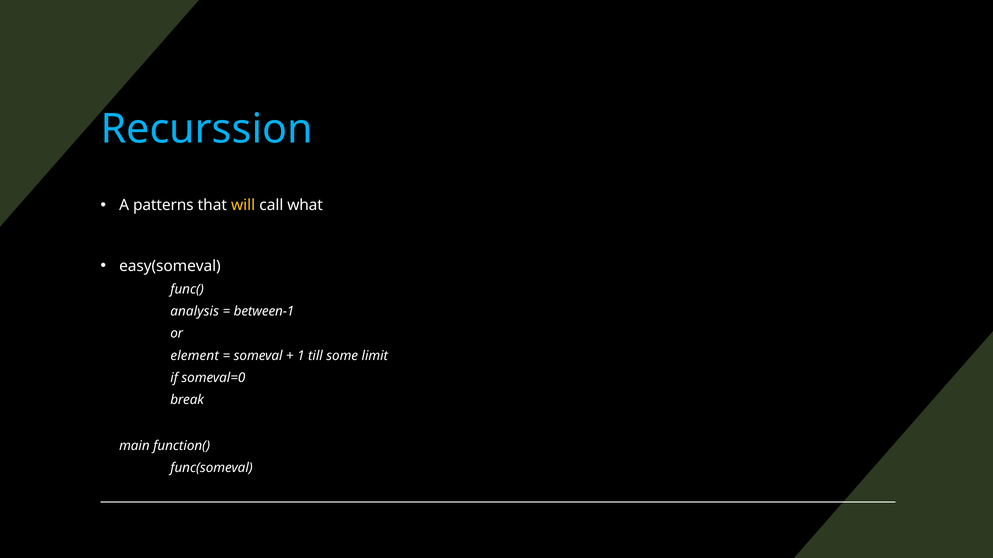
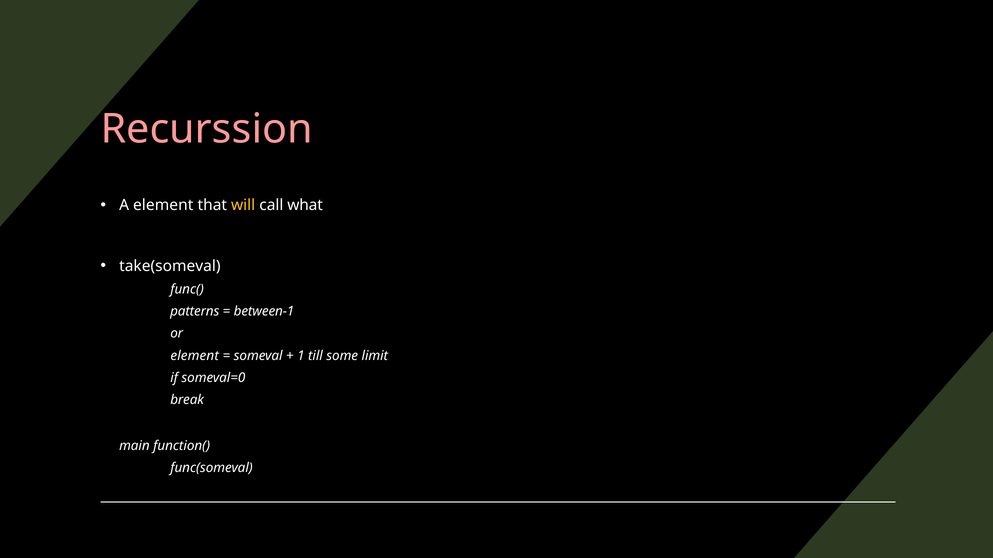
Recurssion colour: light blue -> pink
A patterns: patterns -> element
easy(someval: easy(someval -> take(someval
analysis: analysis -> patterns
